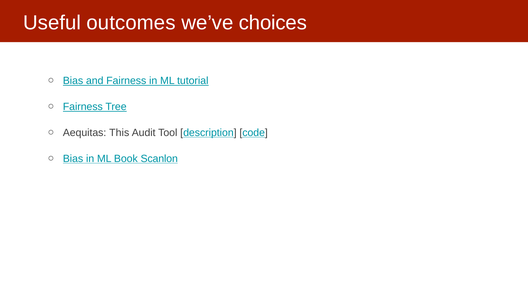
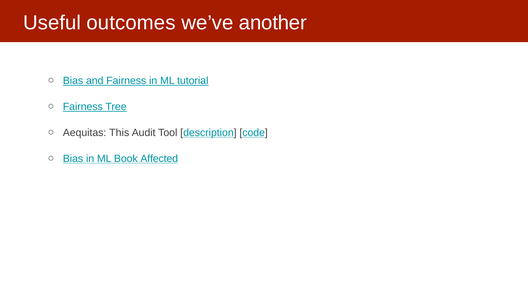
choices: choices -> another
Scanlon: Scanlon -> Affected
